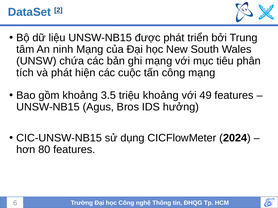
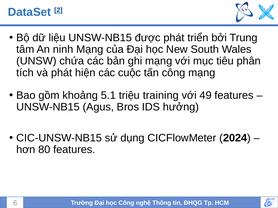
3.5: 3.5 -> 5.1
triệu khoảng: khoảng -> training
